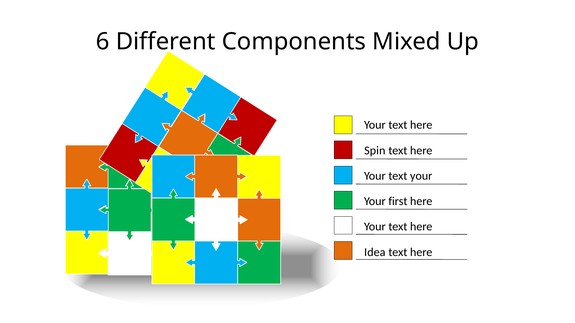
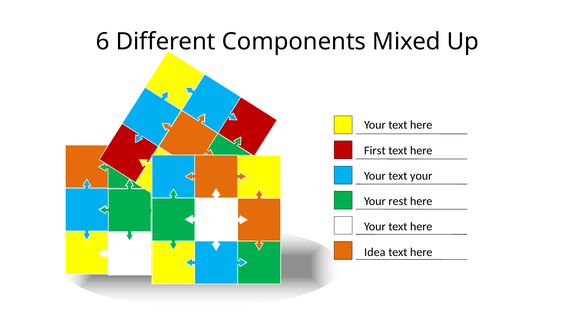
Spin: Spin -> First
first: first -> rest
